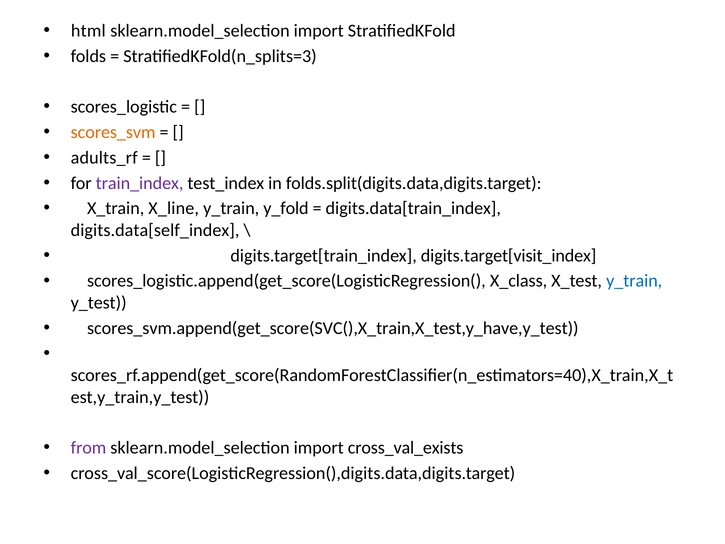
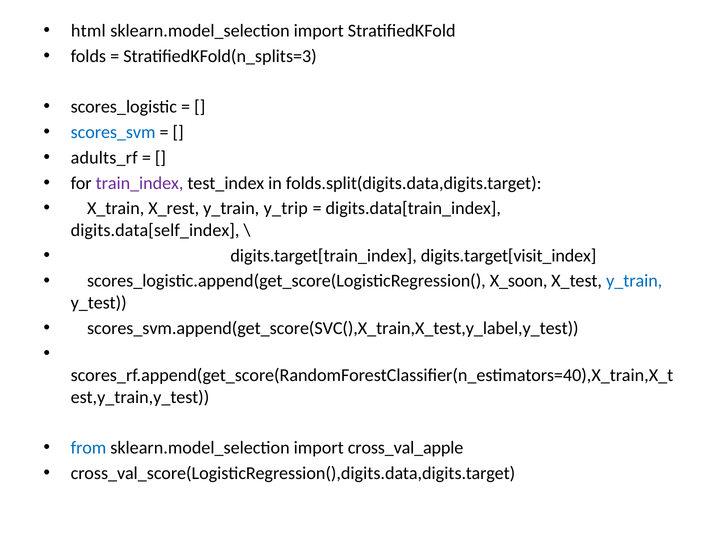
scores_svm colour: orange -> blue
X_line: X_line -> X_rest
y_fold: y_fold -> y_trip
X_class: X_class -> X_soon
scores_svm.append(get_score(SVC(),X_train,X_test,y_have,y_test: scores_svm.append(get_score(SVC(),X_train,X_test,y_have,y_test -> scores_svm.append(get_score(SVC(),X_train,X_test,y_label,y_test
from colour: purple -> blue
cross_val_exists: cross_val_exists -> cross_val_apple
